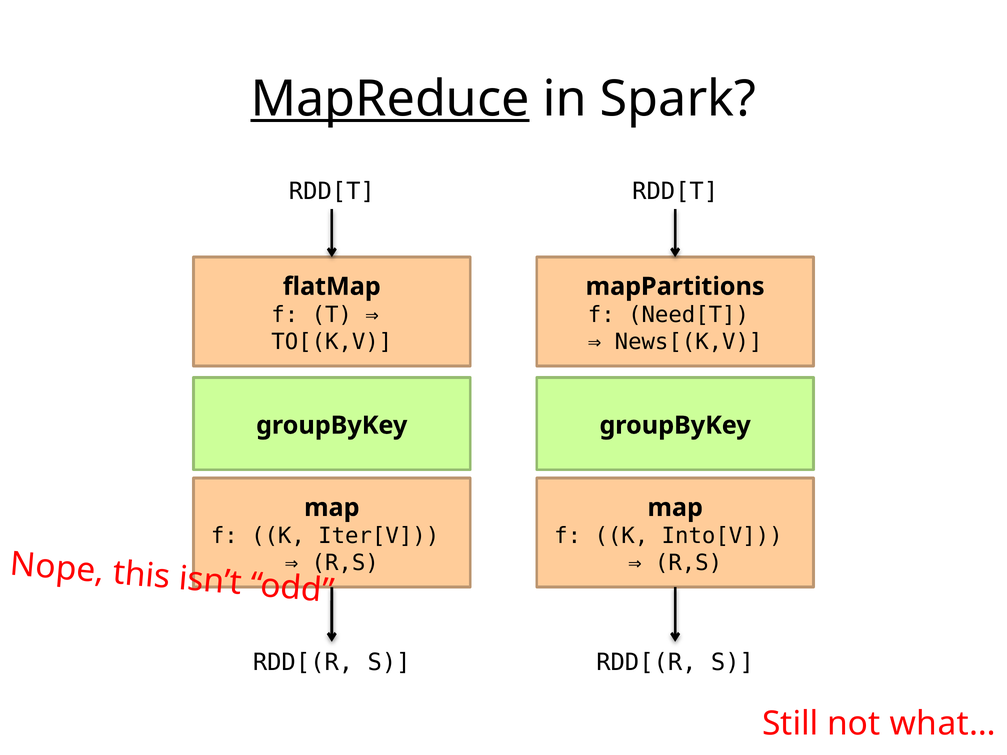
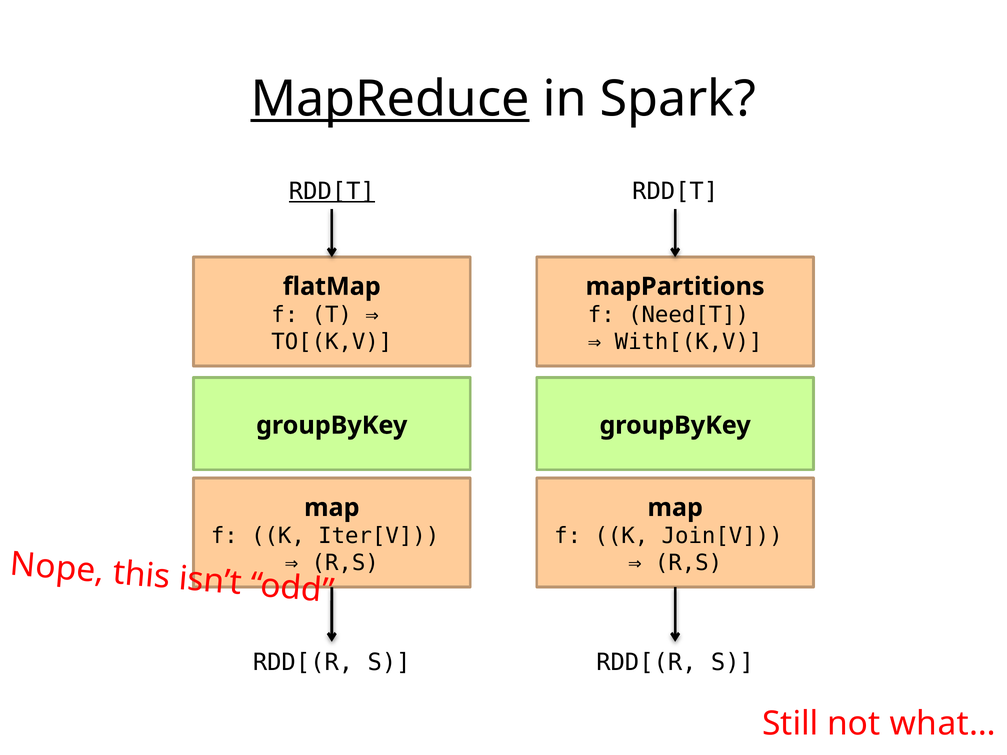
RDD[T at (332, 192) underline: none -> present
News[(K,V: News[(K,V -> With[(K,V
Into[V: Into[V -> Join[V
